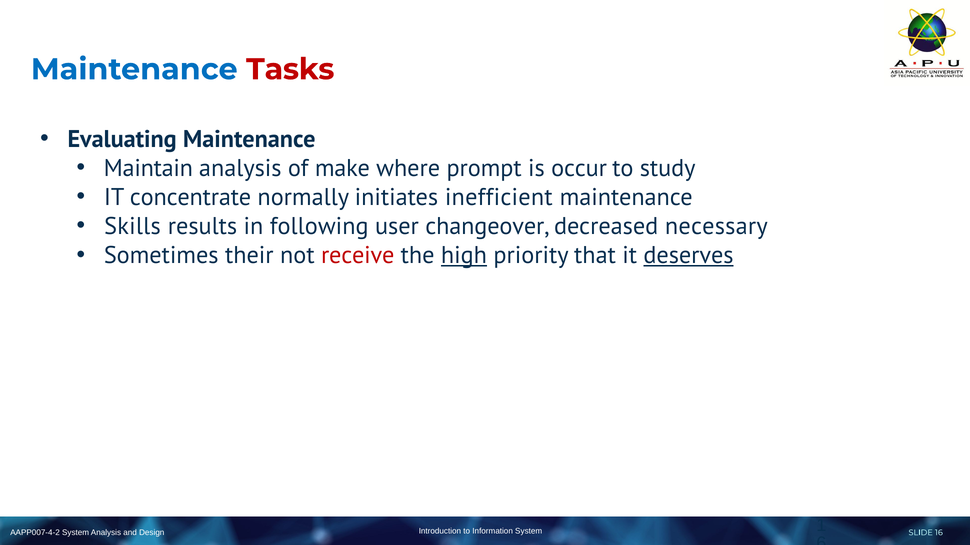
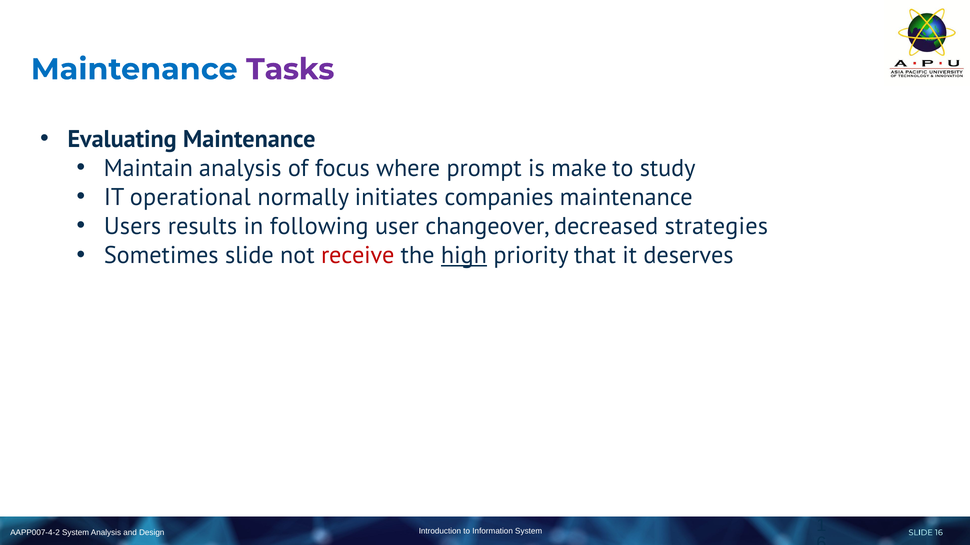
Tasks colour: red -> purple
make: make -> focus
occur: occur -> make
concentrate: concentrate -> operational
inefficient: inefficient -> companies
Skills: Skills -> Users
necessary: necessary -> strategies
Sometimes their: their -> slide
deserves underline: present -> none
